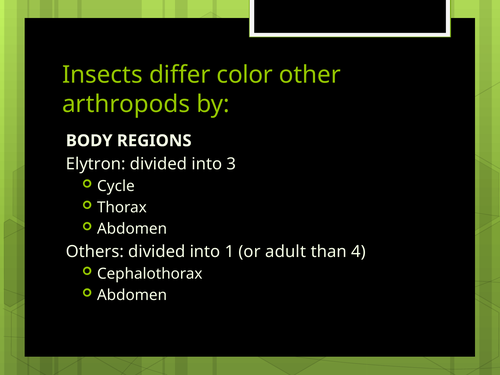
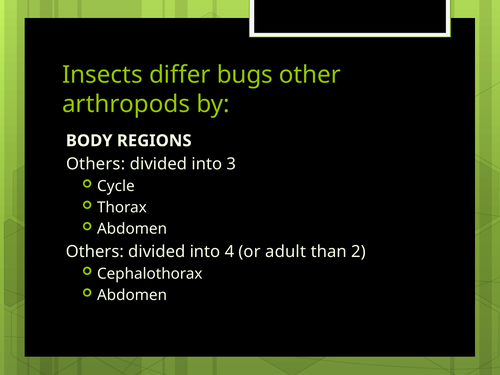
color: color -> bugs
Elytron at (96, 164): Elytron -> Others
1: 1 -> 4
4: 4 -> 2
